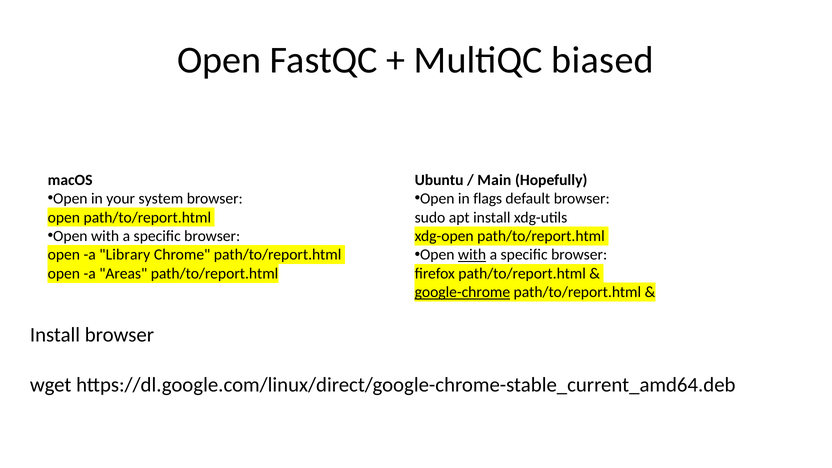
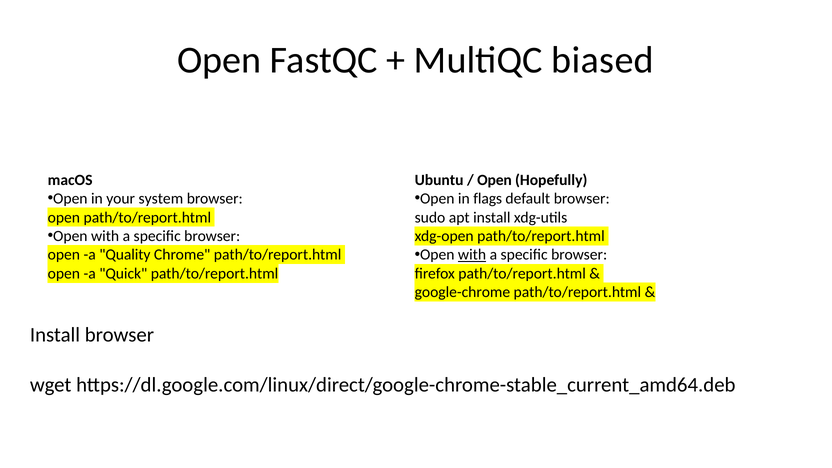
Main at (494, 180): Main -> Open
Library: Library -> Quality
Areas: Areas -> Quick
google-chrome underline: present -> none
